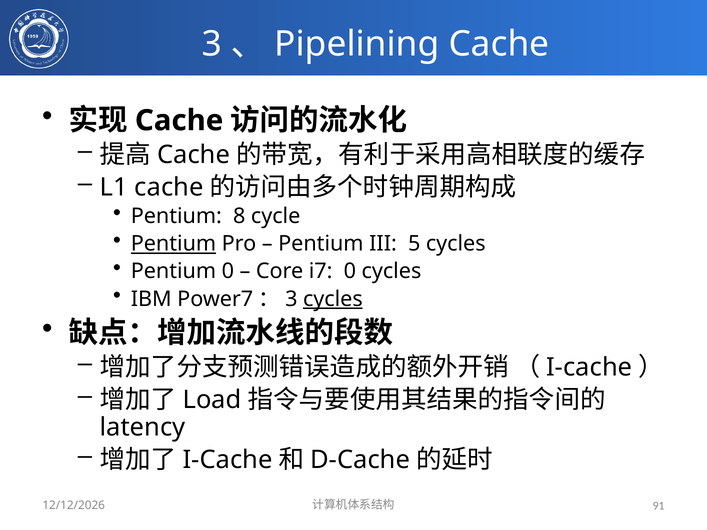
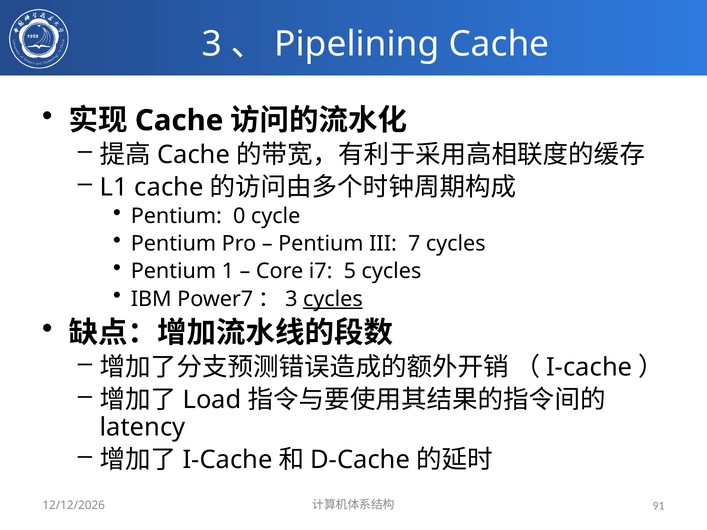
8: 8 -> 0
Pentium at (173, 244) underline: present -> none
5: 5 -> 7
Pentium 0: 0 -> 1
i7 0: 0 -> 5
